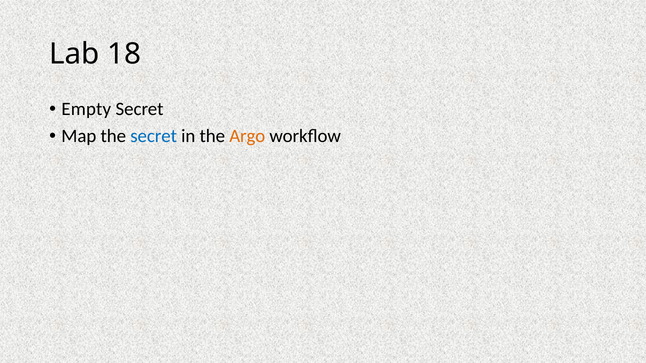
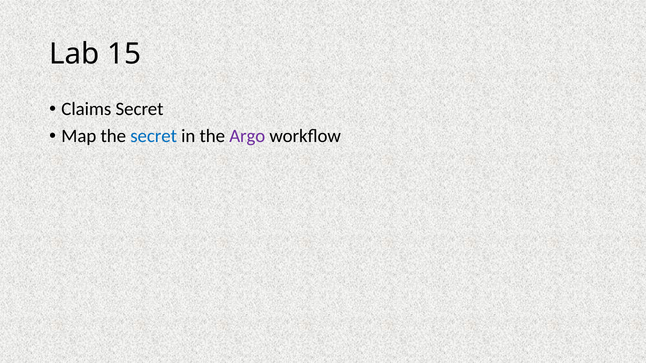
18: 18 -> 15
Empty: Empty -> Claims
Argo colour: orange -> purple
